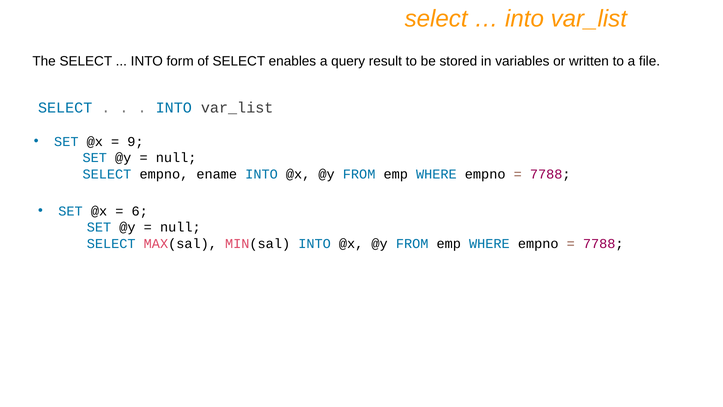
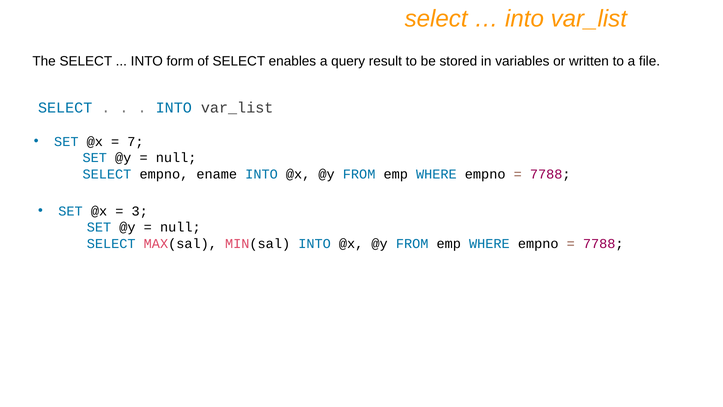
9: 9 -> 7
6: 6 -> 3
